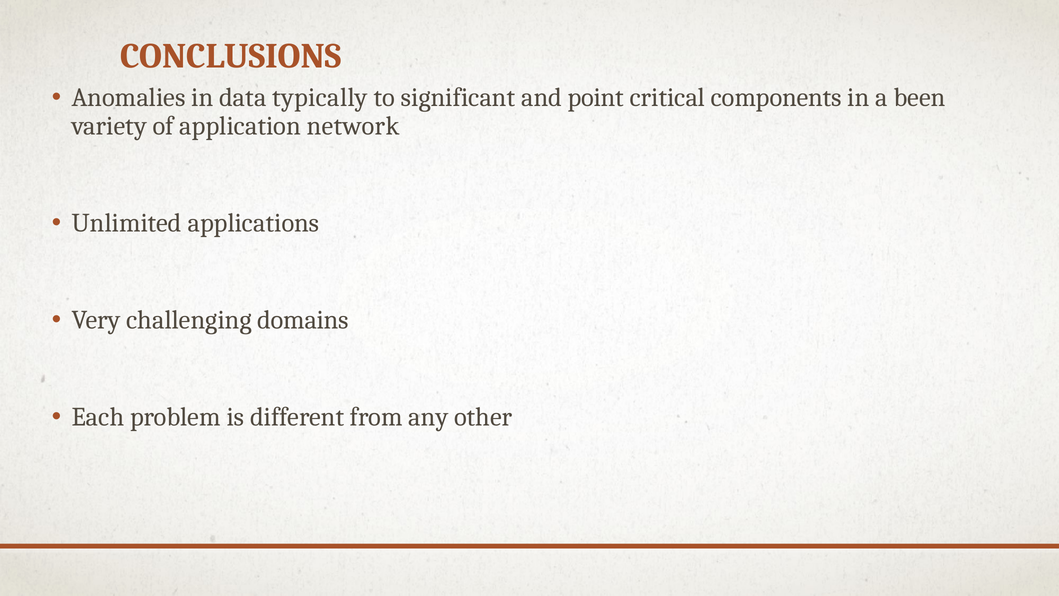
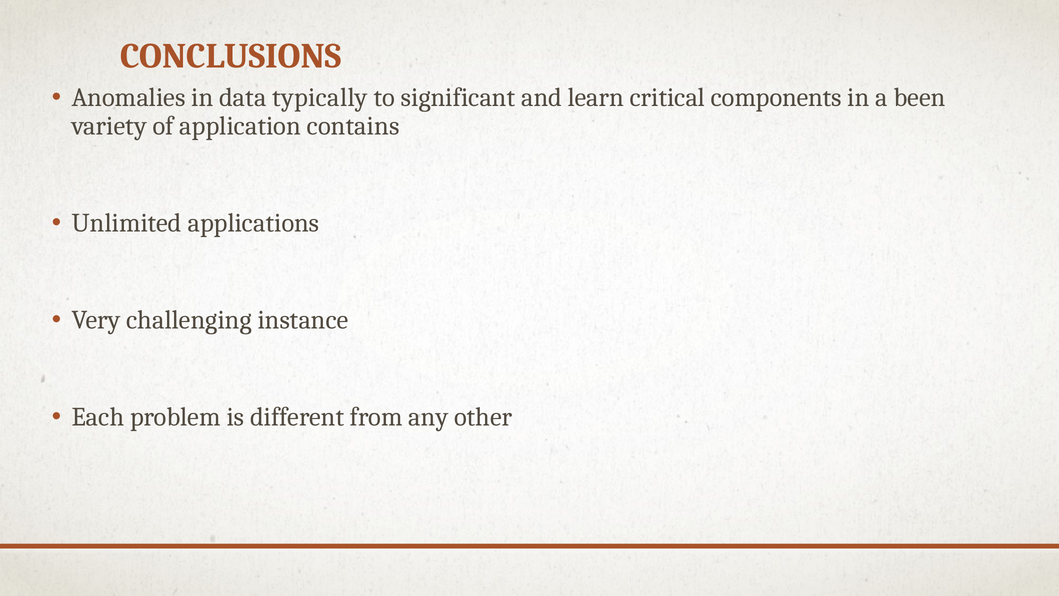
point: point -> learn
network: network -> contains
domains: domains -> instance
